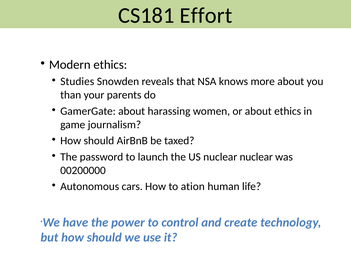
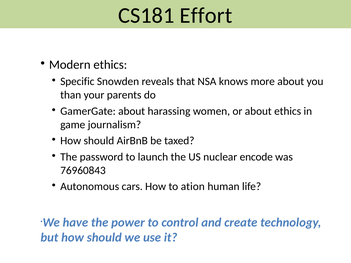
Studies: Studies -> Specific
nuclear nuclear: nuclear -> encode
00200000: 00200000 -> 76960843
